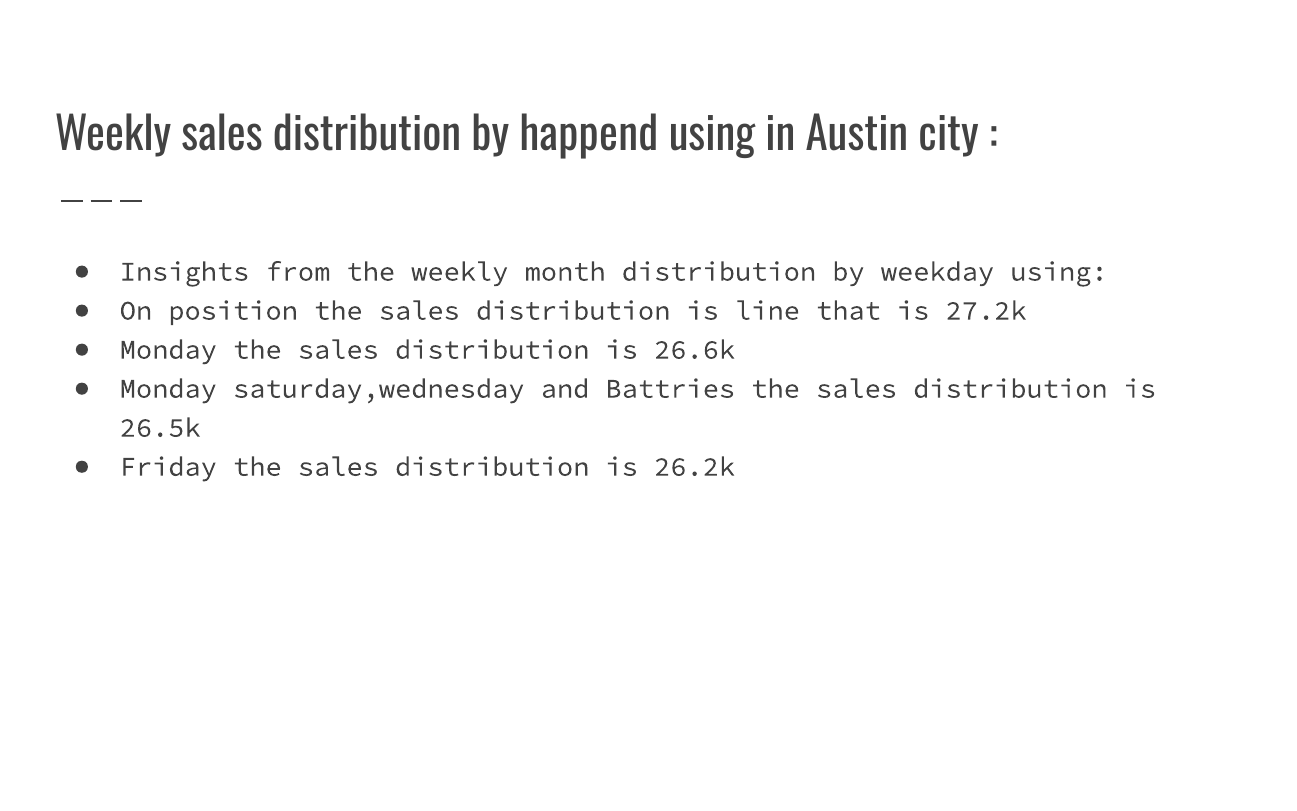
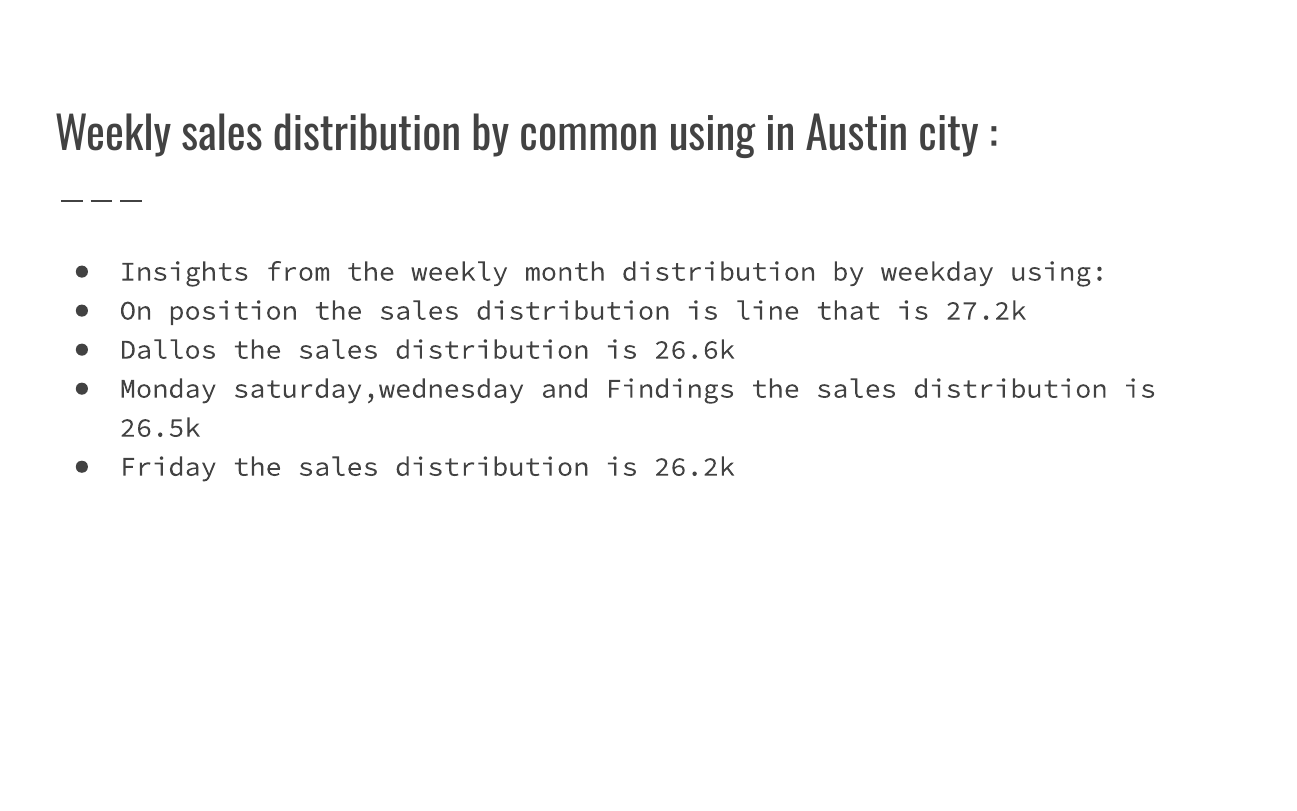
happend: happend -> common
Monday at (168, 350): Monday -> Dallos
Battries: Battries -> Findings
